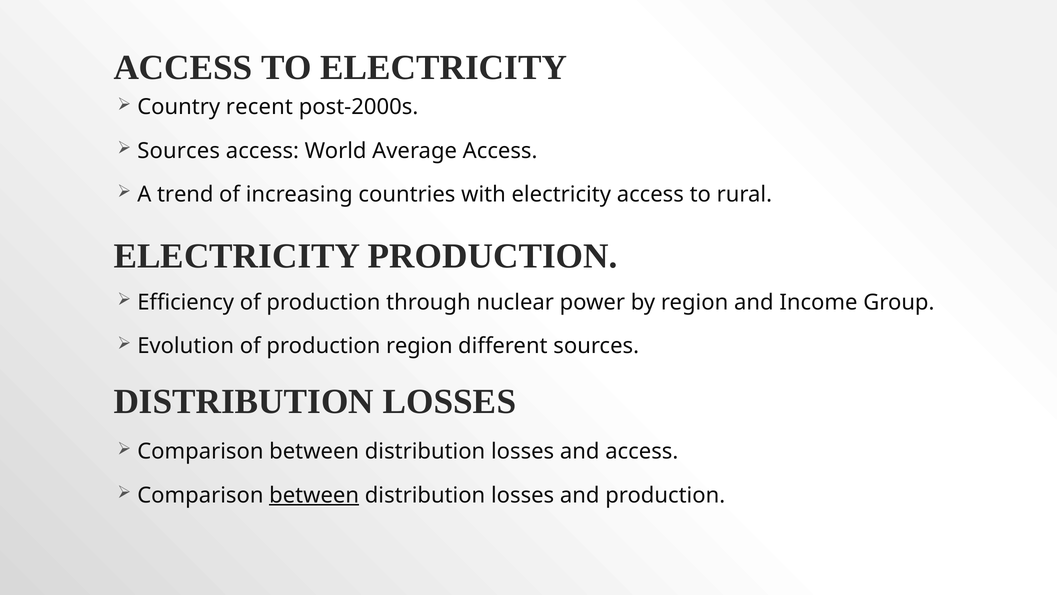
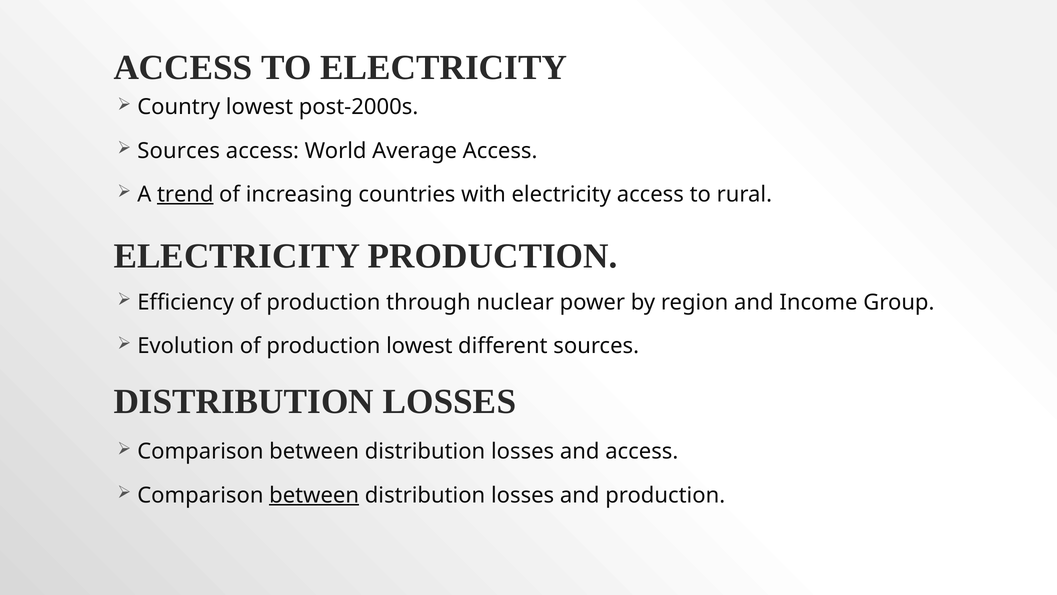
Country recent: recent -> lowest
trend underline: none -> present
production region: region -> lowest
